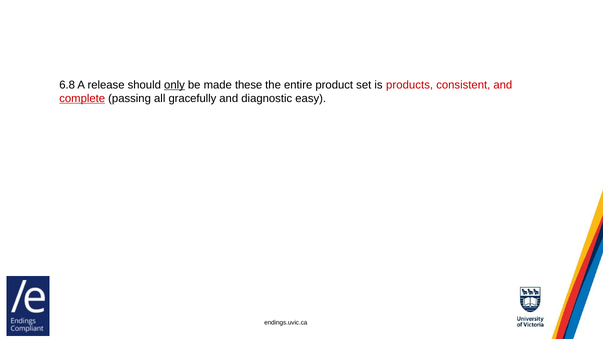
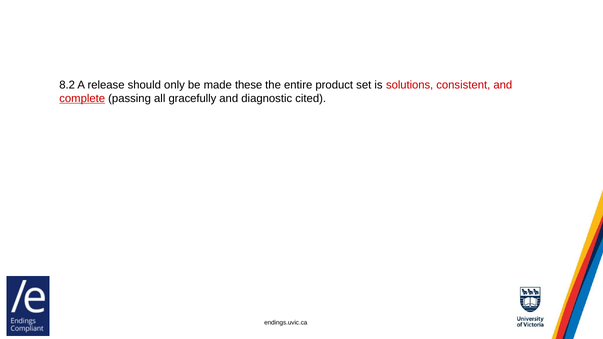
6.8: 6.8 -> 8.2
only underline: present -> none
products: products -> solutions
easy: easy -> cited
